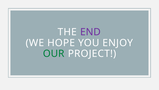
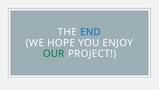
END colour: purple -> blue
